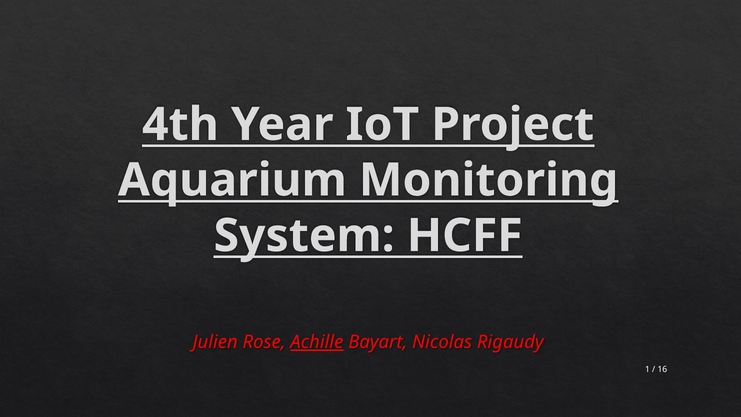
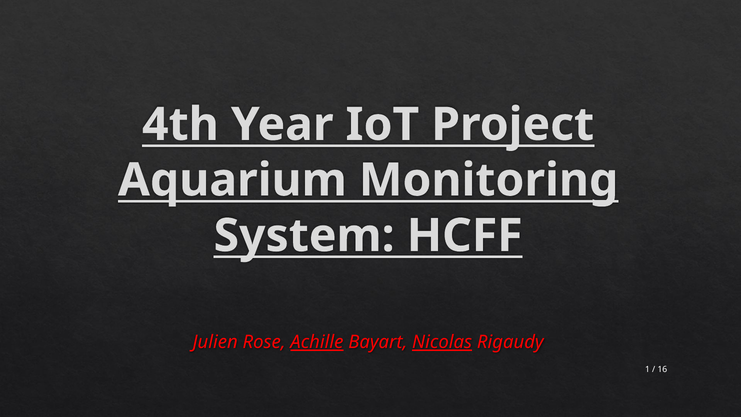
Nicolas underline: none -> present
